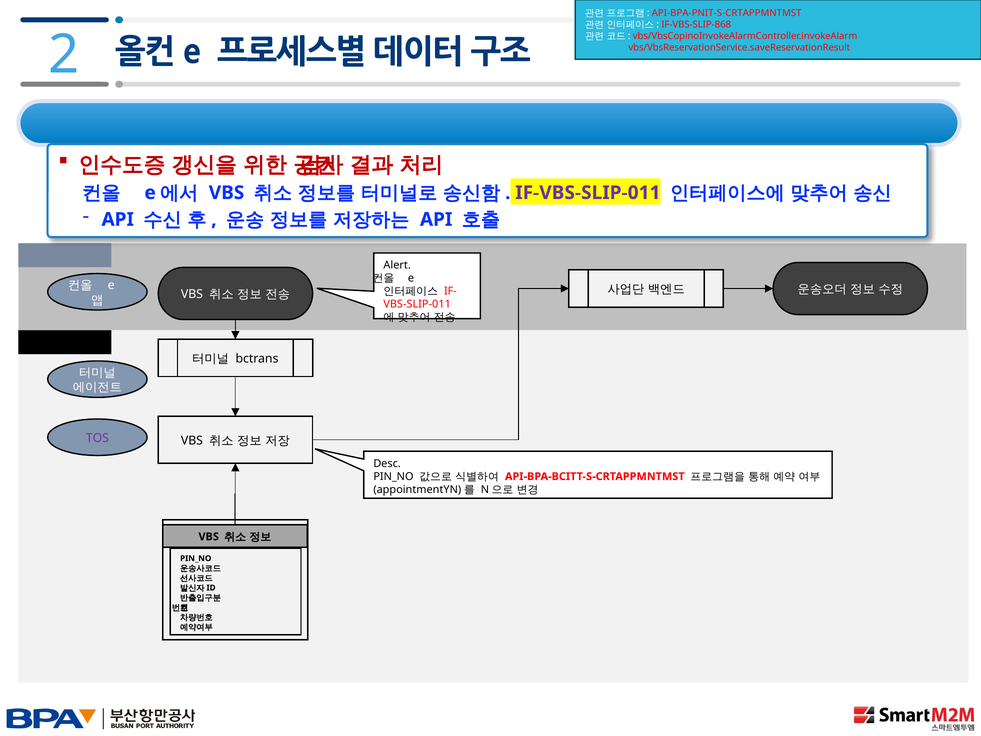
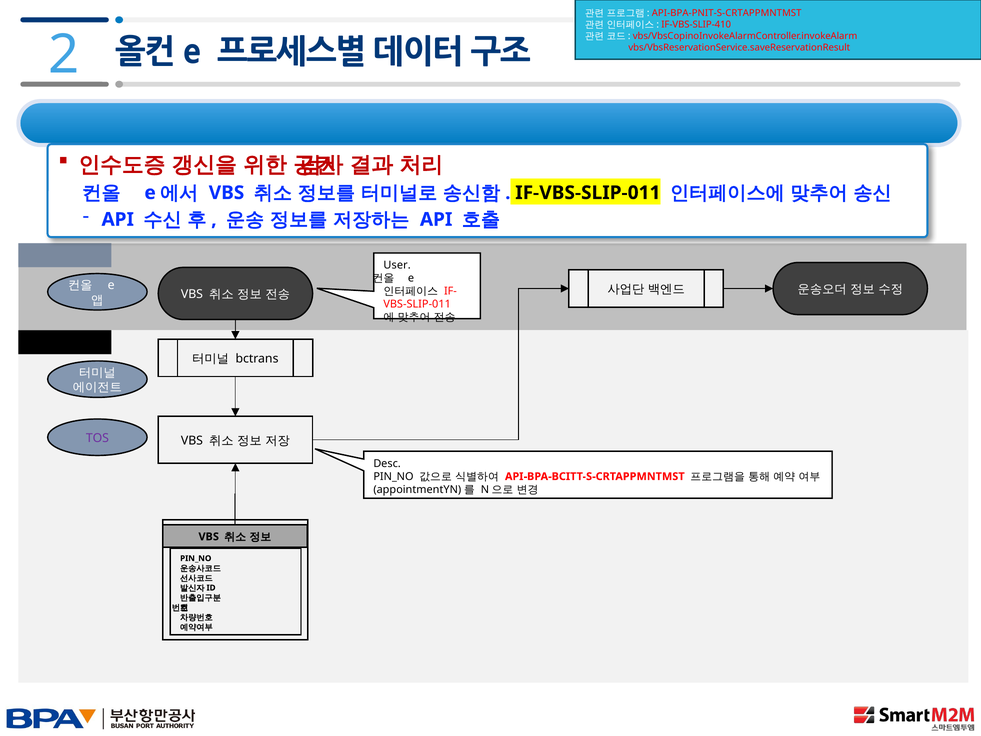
IF-VBS-SLIP-868: IF-VBS-SLIP-868 -> IF-VBS-SLIP-410
IF-VBS-SLIP-011 colour: purple -> black
Alert: Alert -> User
